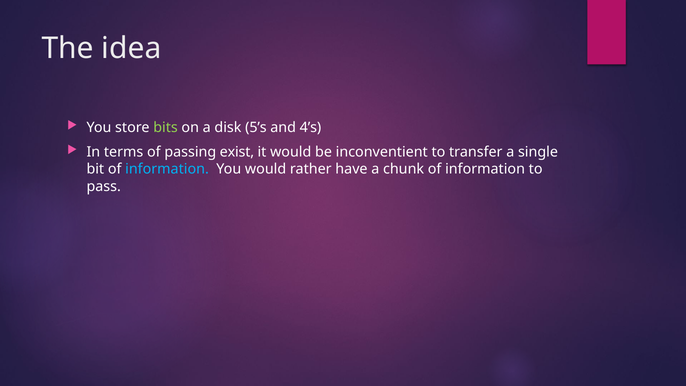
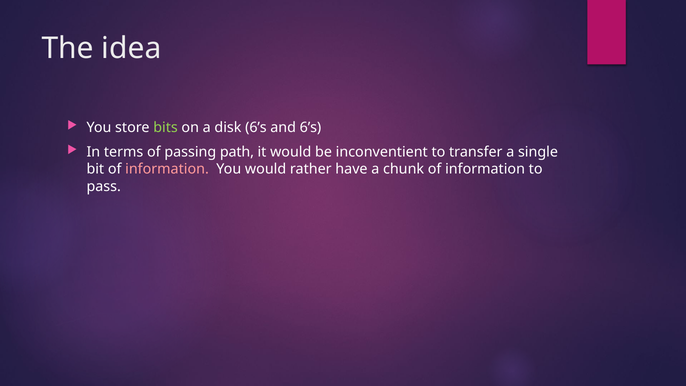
disk 5’s: 5’s -> 6’s
and 4’s: 4’s -> 6’s
exist: exist -> path
information at (167, 169) colour: light blue -> pink
